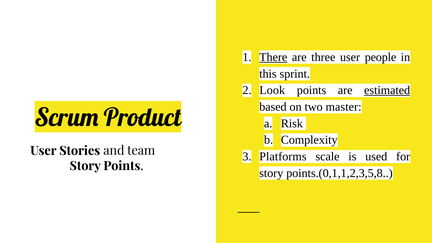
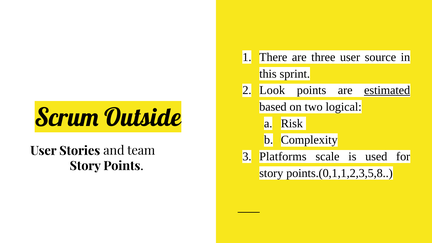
There underline: present -> none
people: people -> source
master: master -> logical
Product: Product -> Outside
